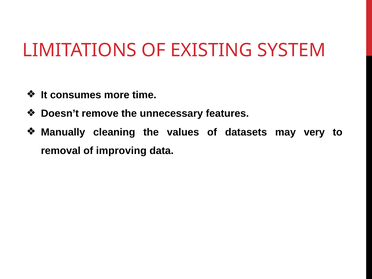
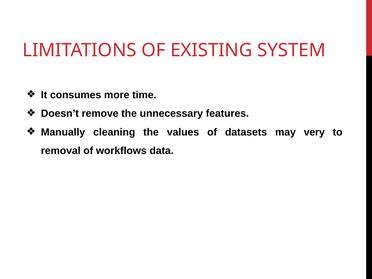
improving: improving -> workflows
